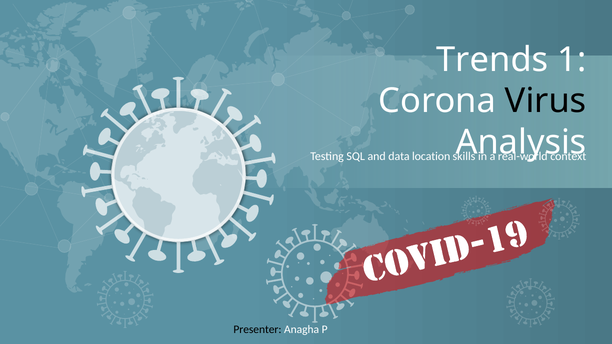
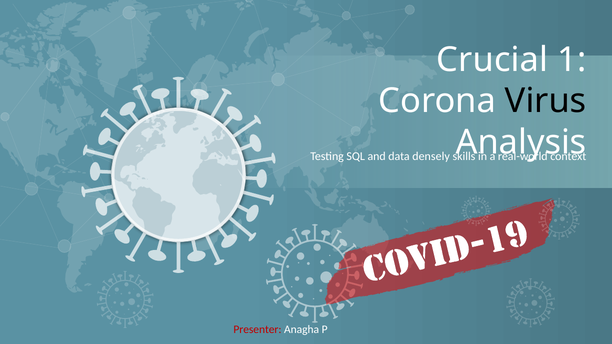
Trends: Trends -> Crucial
location: location -> densely
Presenter colour: black -> red
